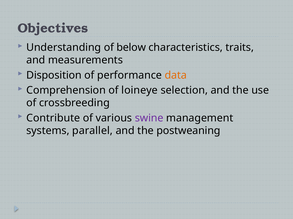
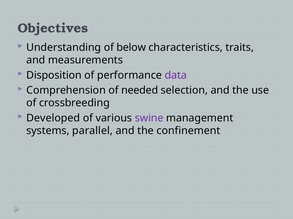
data colour: orange -> purple
loineye: loineye -> needed
Contribute: Contribute -> Developed
postweaning: postweaning -> confinement
